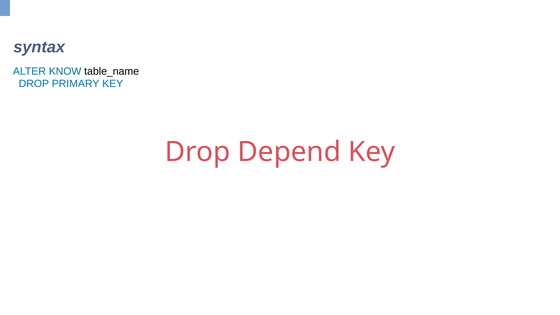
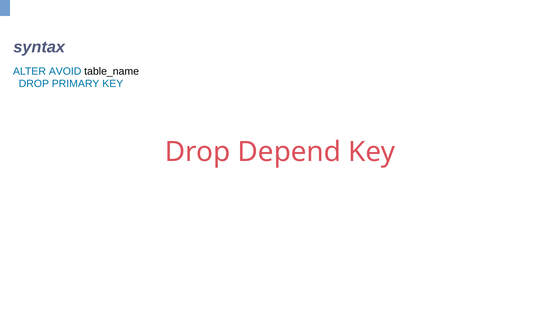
KNOW: KNOW -> AVOID
